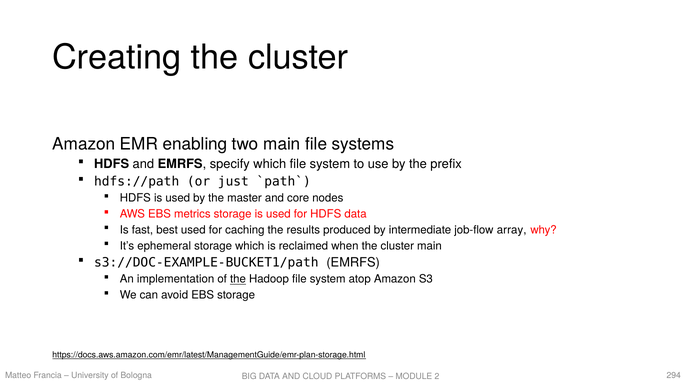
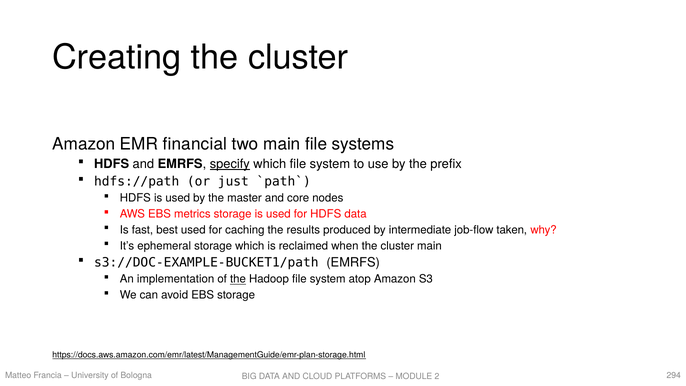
enabling: enabling -> financial
specify underline: none -> present
array: array -> taken
